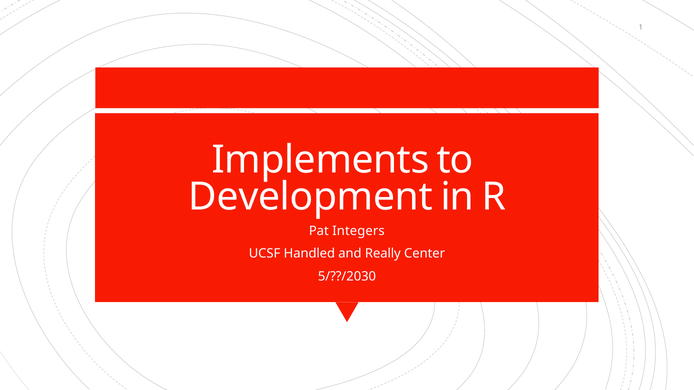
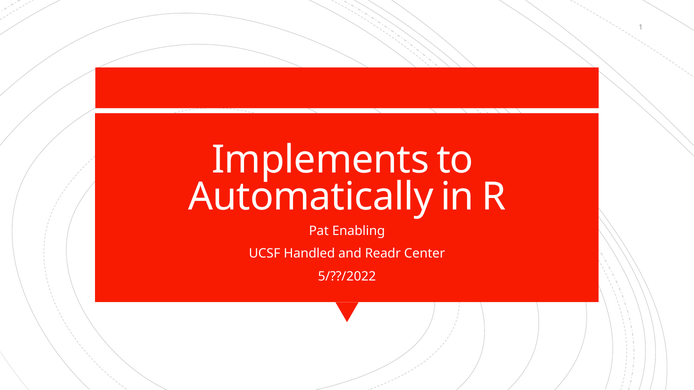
Development: Development -> Automatically
Integers: Integers -> Enabling
Really: Really -> Readr
5/??/2030: 5/??/2030 -> 5/??/2022
